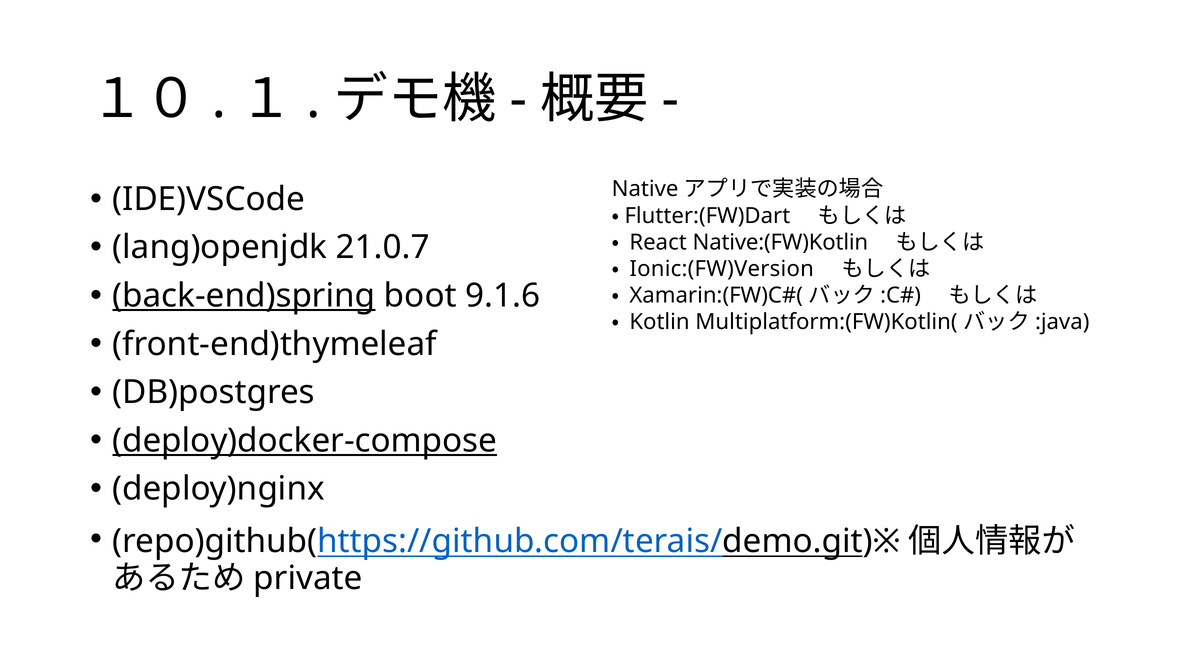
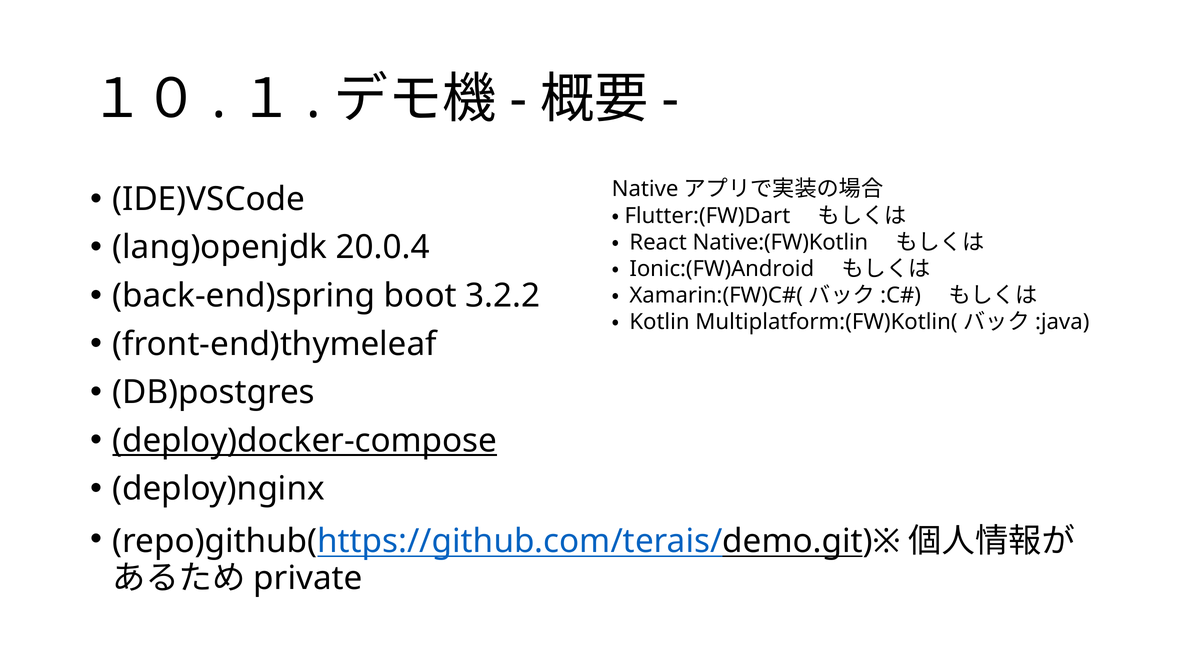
21.0.7: 21.0.7 -> 20.0.4
Ionic:(FW)Version: Ionic:(FW)Version -> Ionic:(FW)Android
back-end)spring underline: present -> none
9.1.6: 9.1.6 -> 3.2.2
